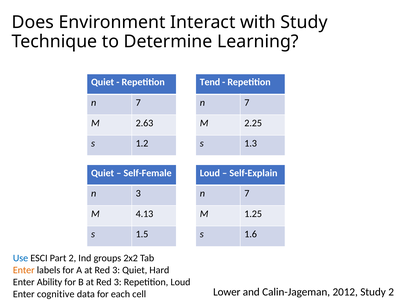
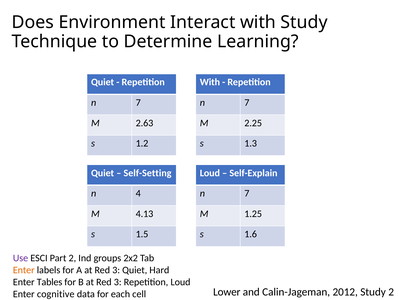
Tend at (210, 82): Tend -> With
Self-Female: Self-Female -> Self-Setting
n 3: 3 -> 4
Use colour: blue -> purple
Ability: Ability -> Tables
